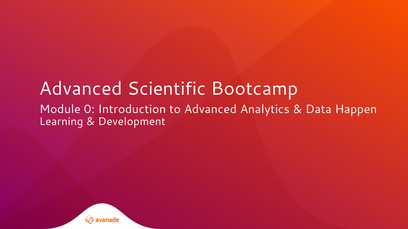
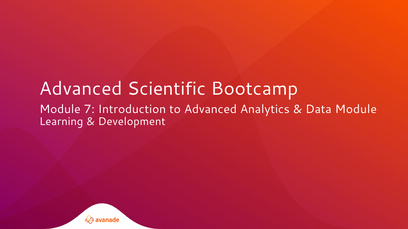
0: 0 -> 7
Data Happen: Happen -> Module
